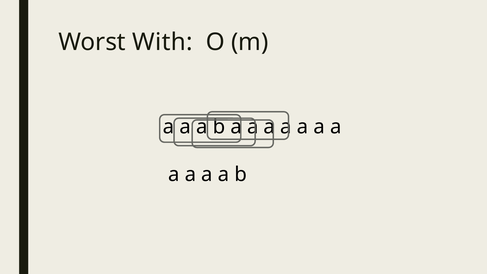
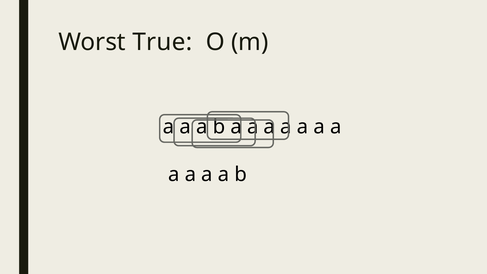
With: With -> True
